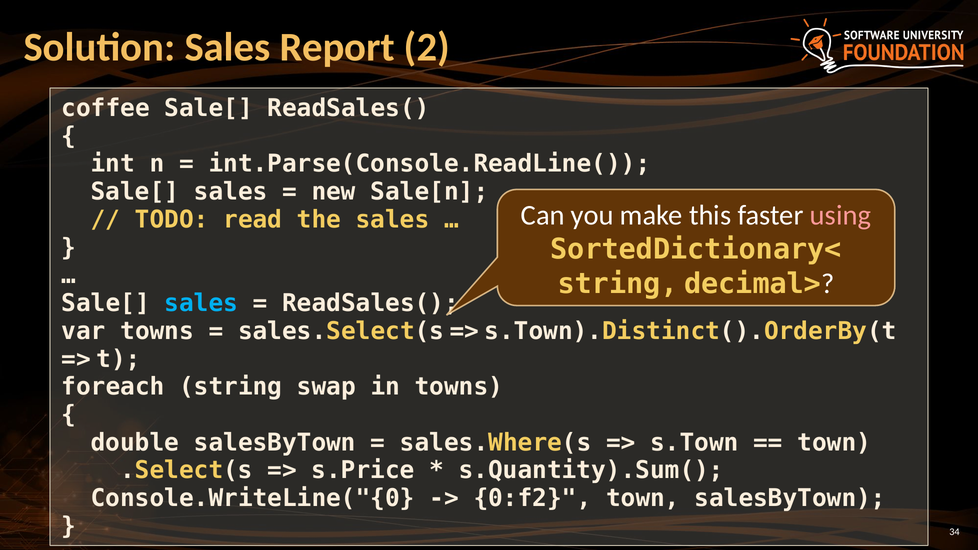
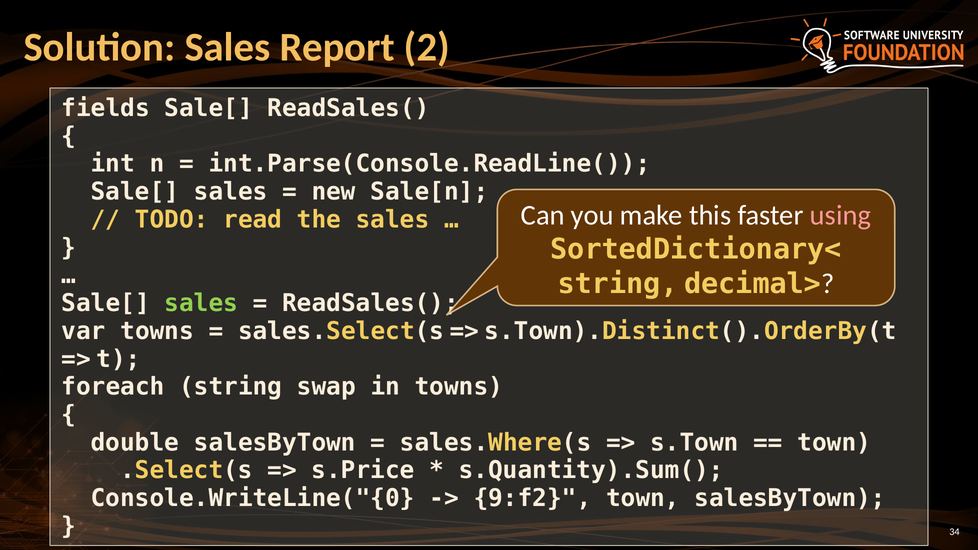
coffee: coffee -> fields
sales at (201, 303) colour: light blue -> light green
0:f2: 0:f2 -> 9:f2
